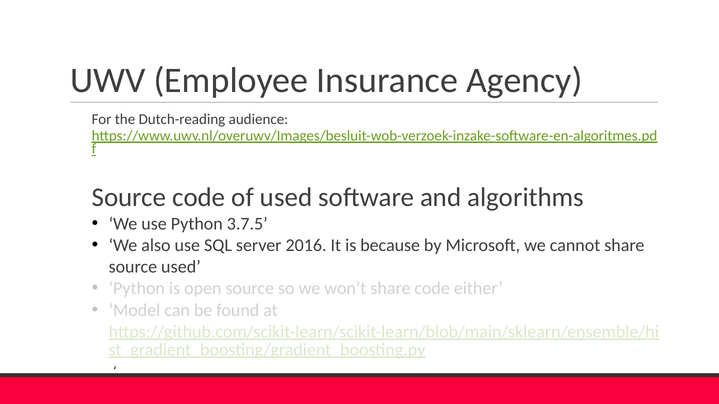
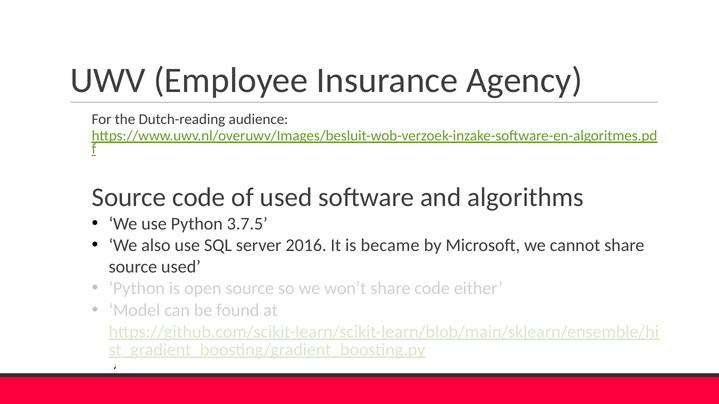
because: because -> became
